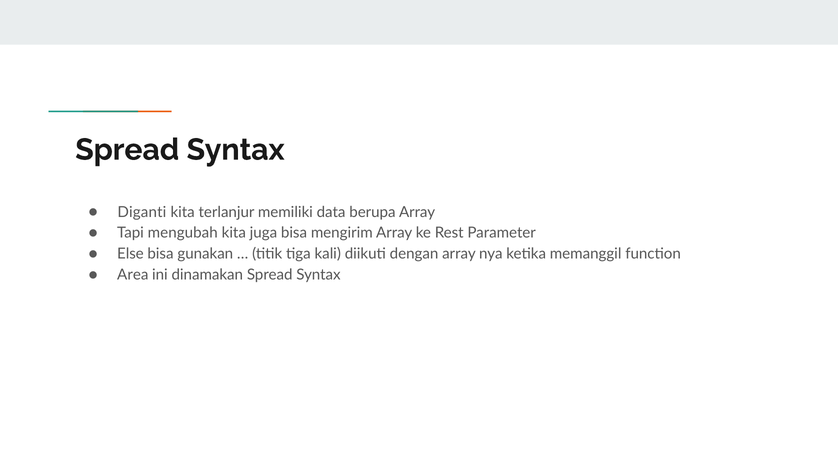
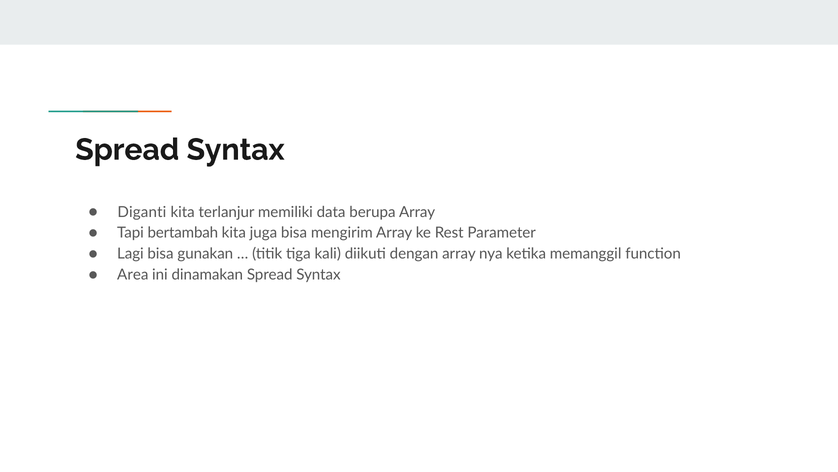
mengubah: mengubah -> bertambah
Else: Else -> Lagi
